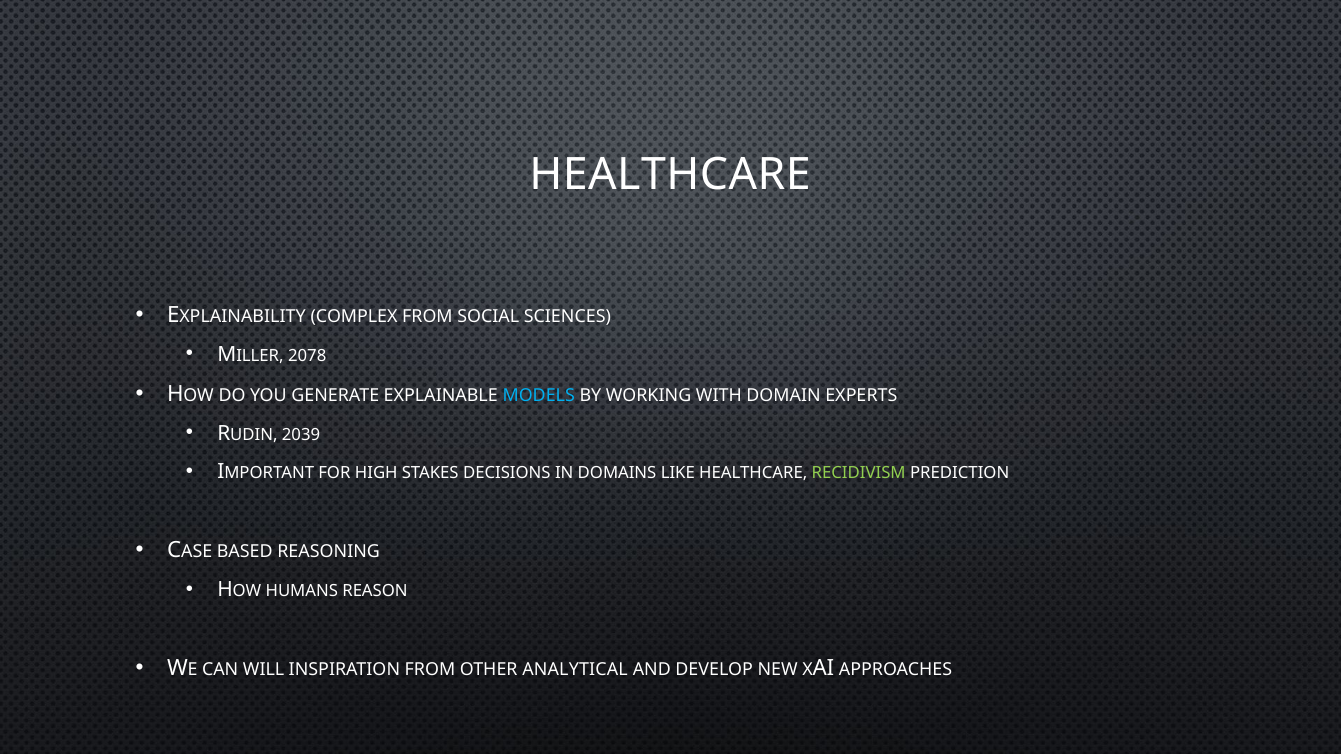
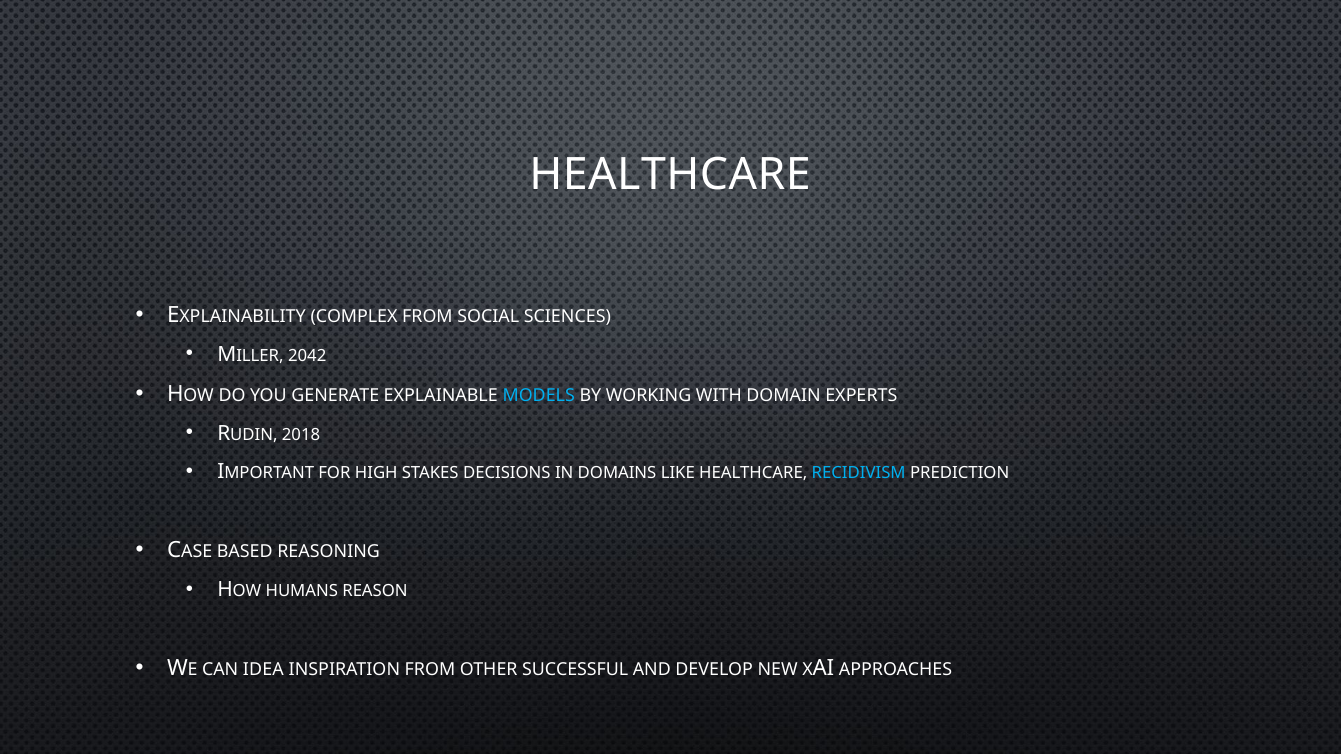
2078: 2078 -> 2042
2039: 2039 -> 2018
RECIDIVISM colour: light green -> light blue
WILL: WILL -> IDEA
ANALYTICAL: ANALYTICAL -> SUCCESSFUL
